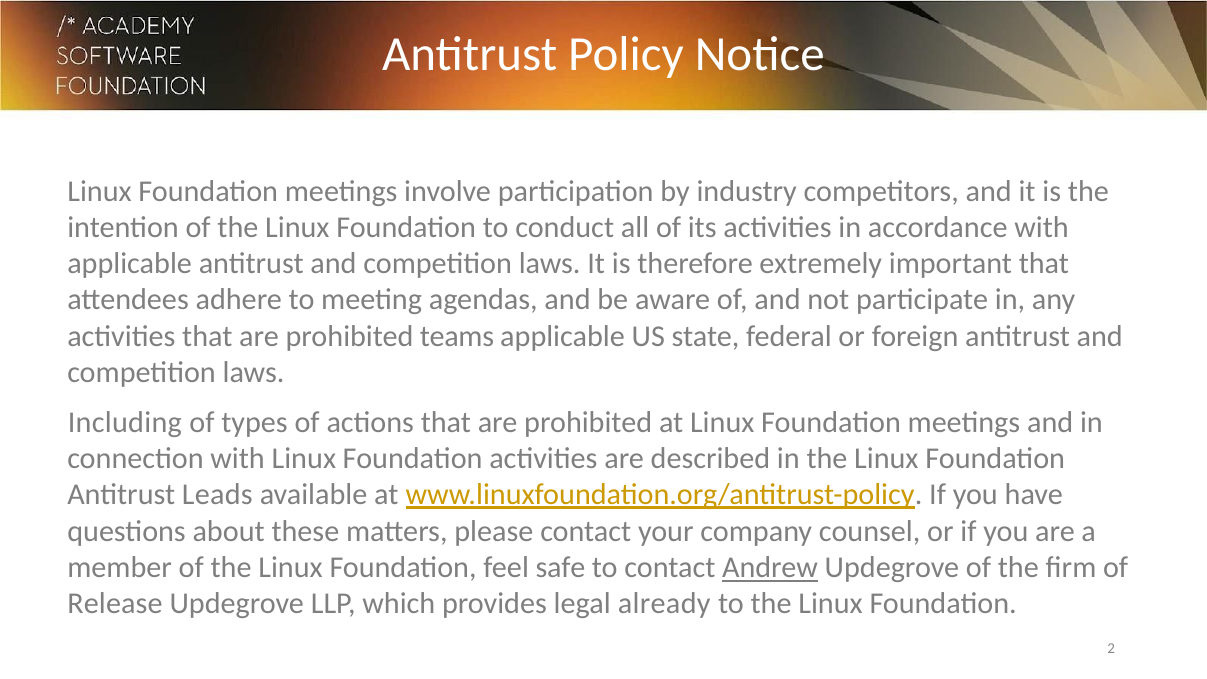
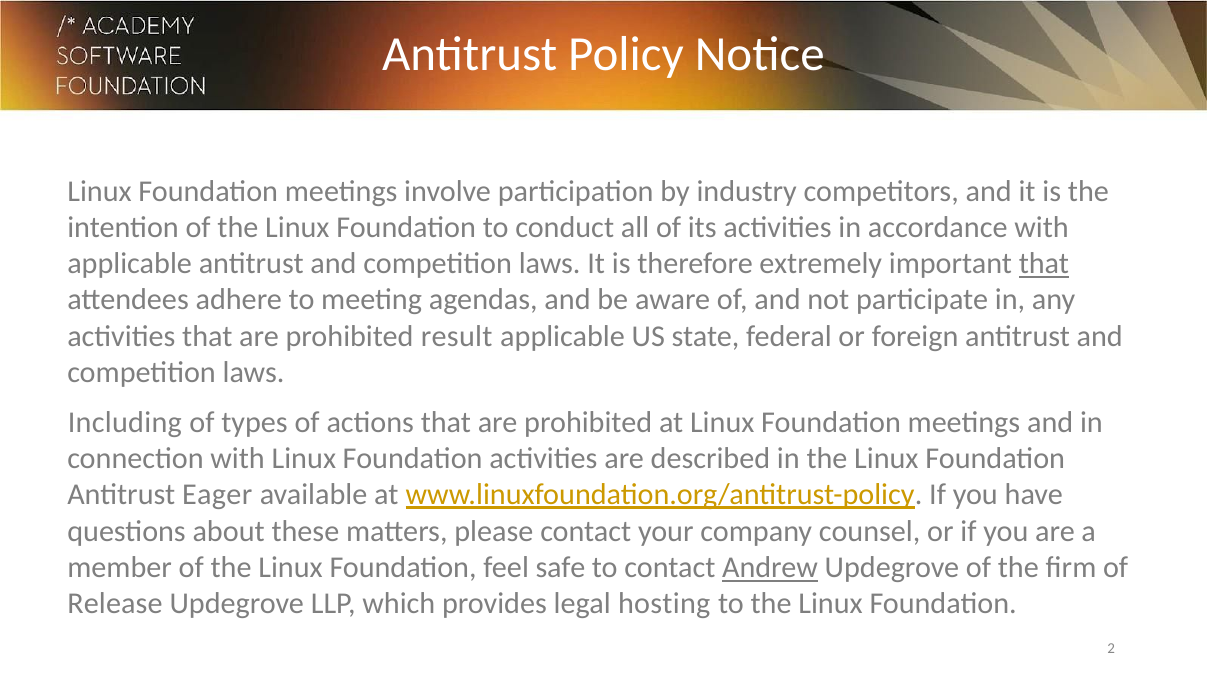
that at (1044, 264) underline: none -> present
teams: teams -> result
Leads: Leads -> Eager
already: already -> hosting
